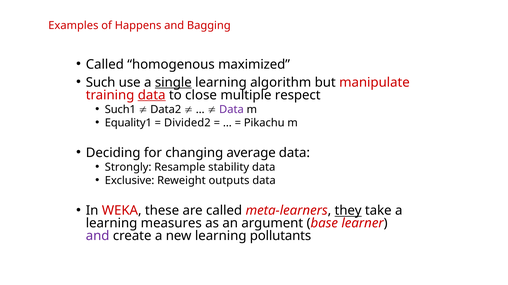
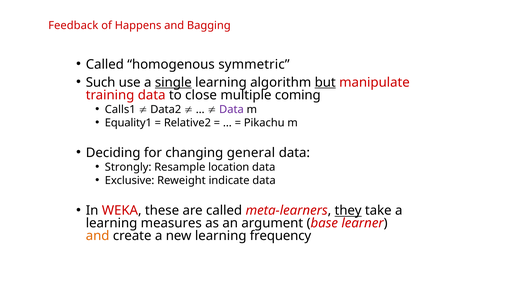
Examples: Examples -> Feedback
maximized: maximized -> symmetric
but underline: none -> present
data at (152, 95) underline: present -> none
respect: respect -> coming
Such1: Such1 -> Calls1
Divided2: Divided2 -> Relative2
average: average -> general
stability: stability -> location
outputs: outputs -> indicate
and at (98, 237) colour: purple -> orange
pollutants: pollutants -> frequency
